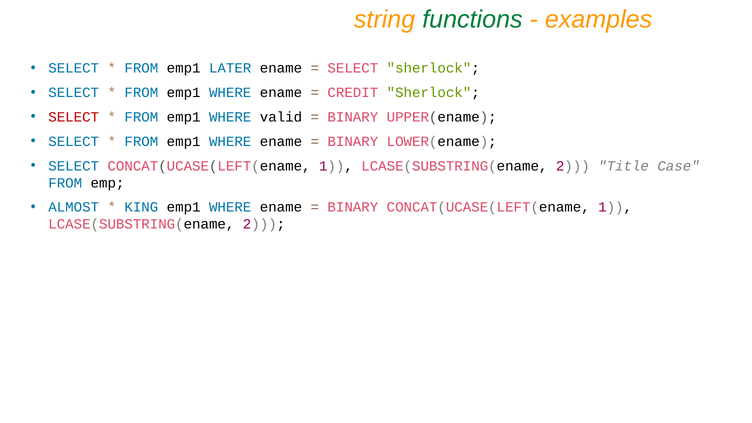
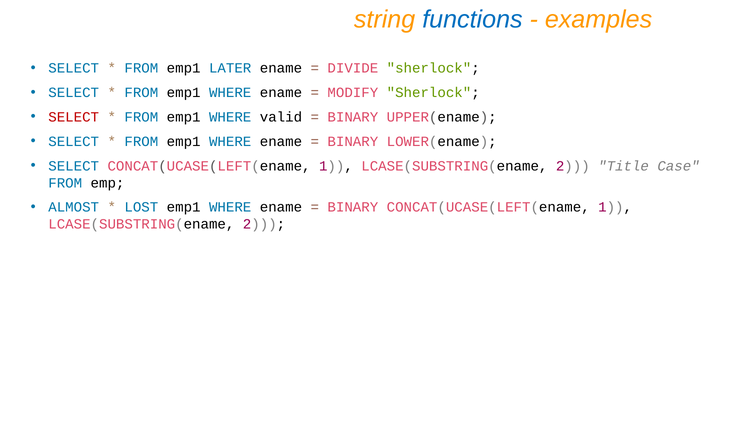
functions colour: green -> blue
SELECT at (353, 68): SELECT -> DIVIDE
CREDIT: CREDIT -> MODIFY
KING: KING -> LOST
